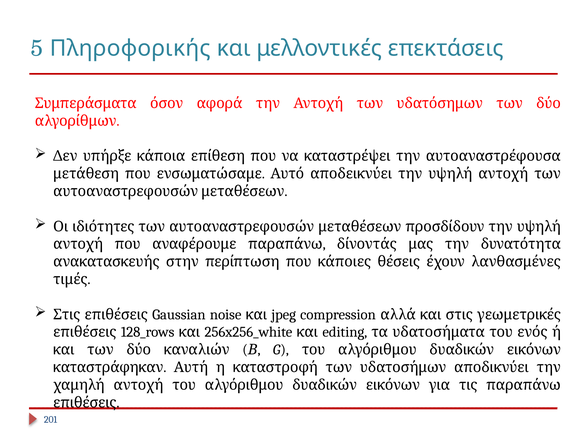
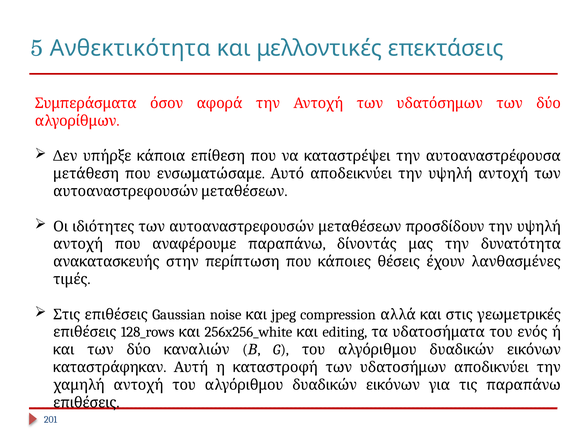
Πληροφορικής: Πληροφορικής -> Ανθεκτικότητα
